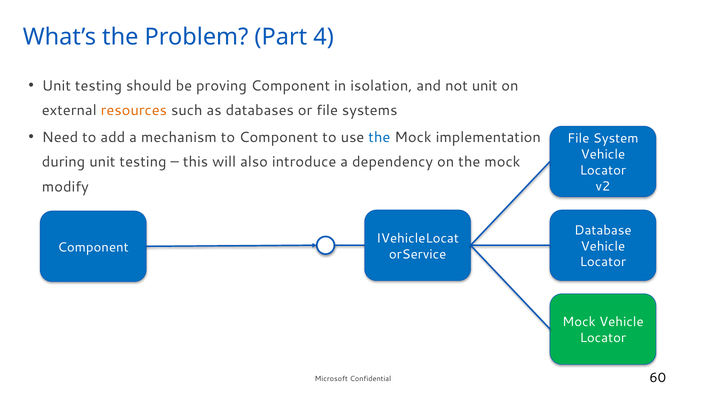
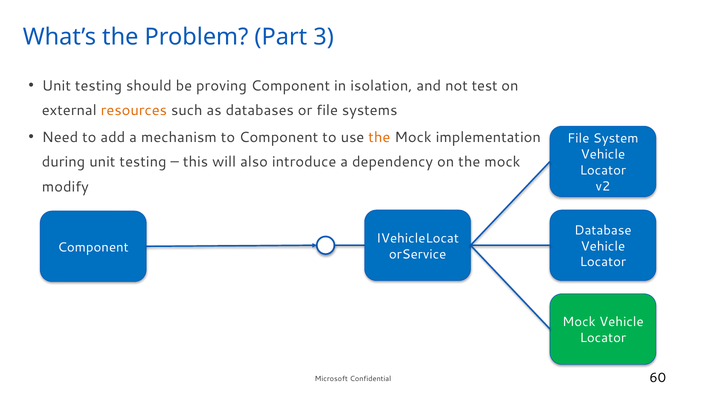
4: 4 -> 3
not unit: unit -> test
the at (379, 137) colour: blue -> orange
